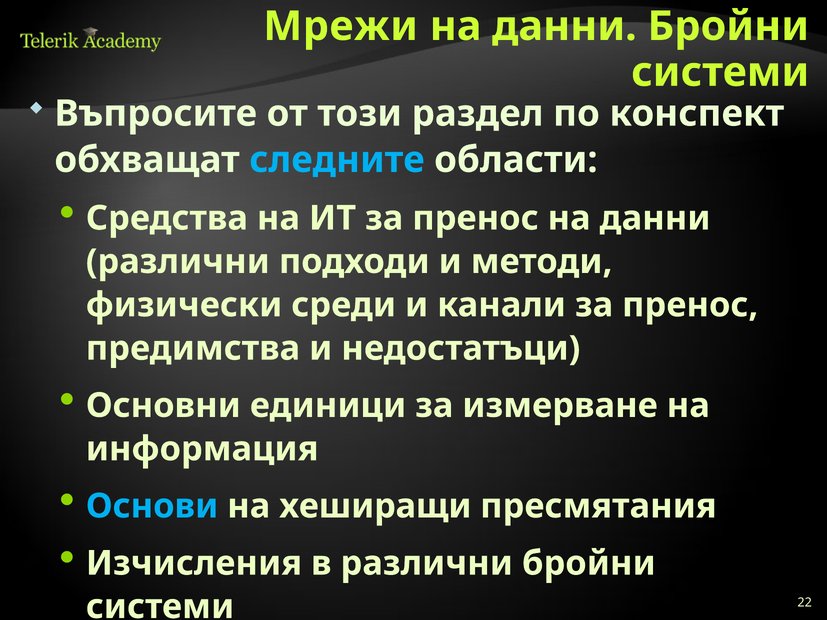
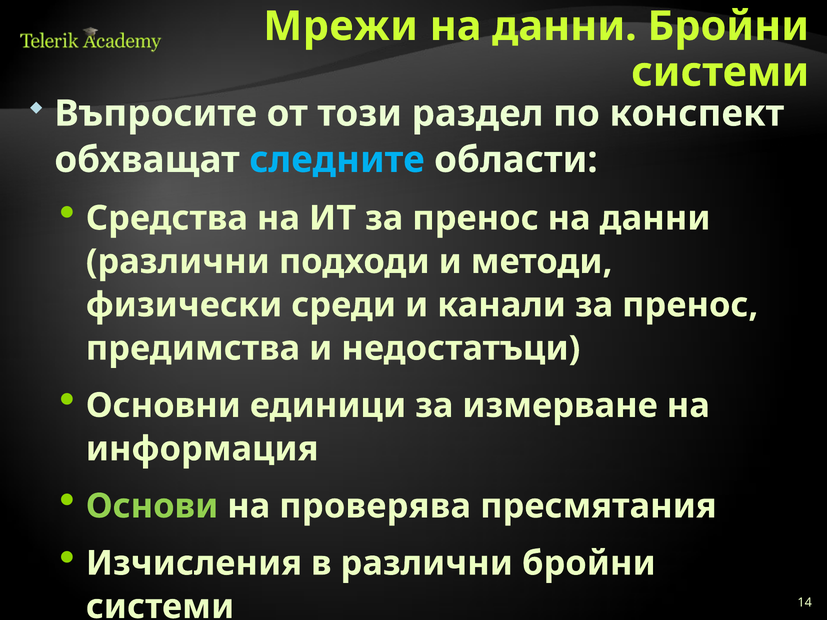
Основи colour: light blue -> light green
хеширащи: хеширащи -> проверява
22: 22 -> 14
